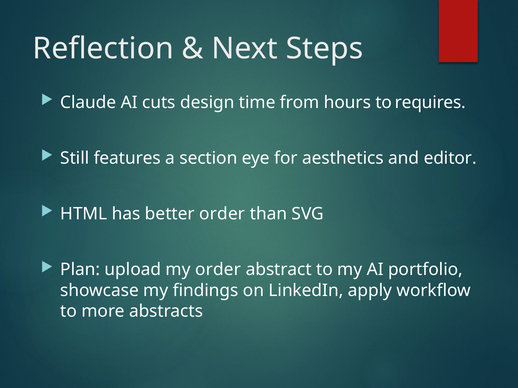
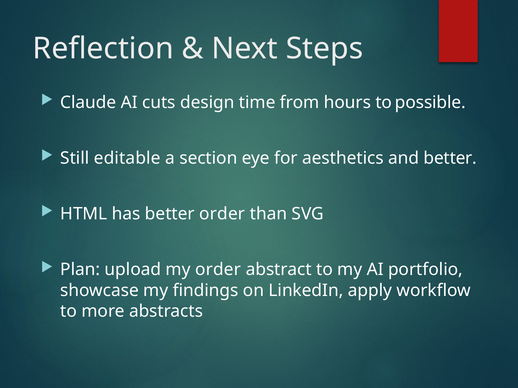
requires: requires -> possible
features: features -> editable
and editor: editor -> better
